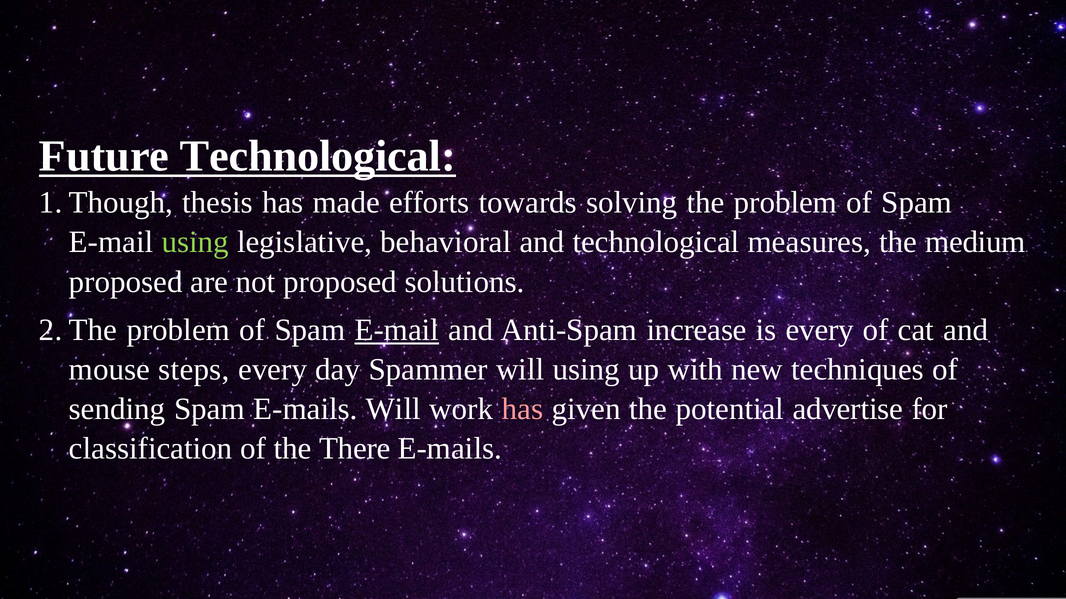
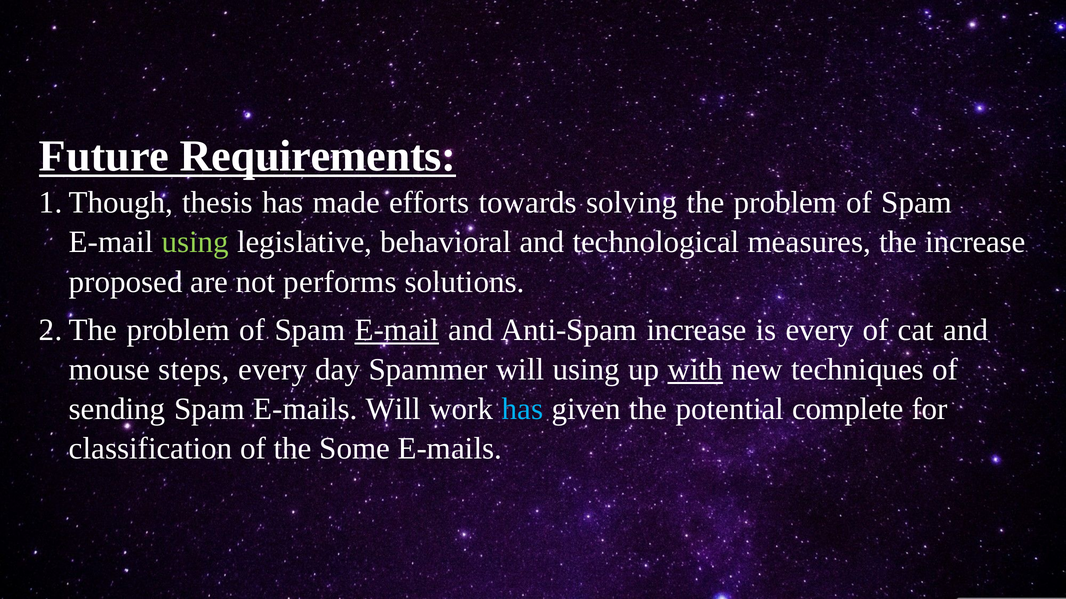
Future Technological: Technological -> Requirements
the medium: medium -> increase
not proposed: proposed -> performs
with underline: none -> present
has at (522, 410) colour: pink -> light blue
advertise: advertise -> complete
There: There -> Some
